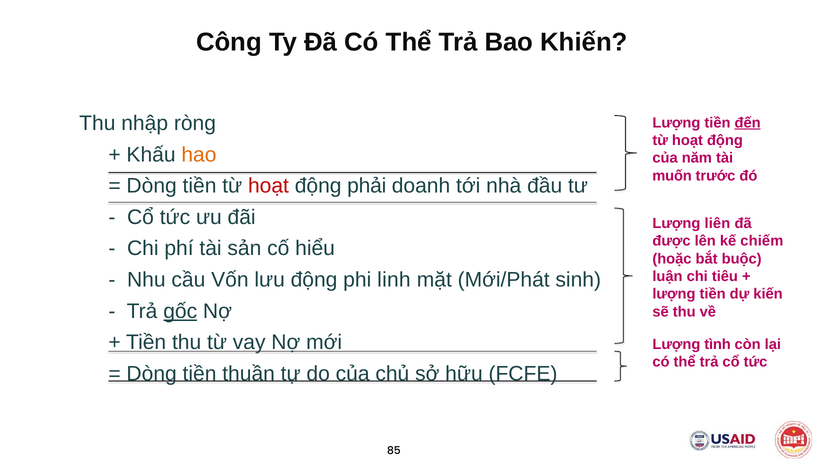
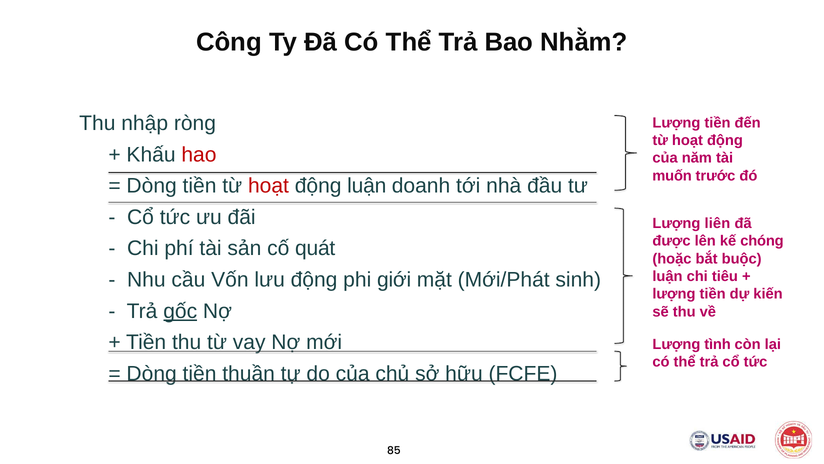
Khiến: Khiến -> Nhằm
đến underline: present -> none
hao colour: orange -> red
động phải: phải -> luận
chiếm: chiếm -> chóng
hiểu: hiểu -> quát
linh: linh -> giới
